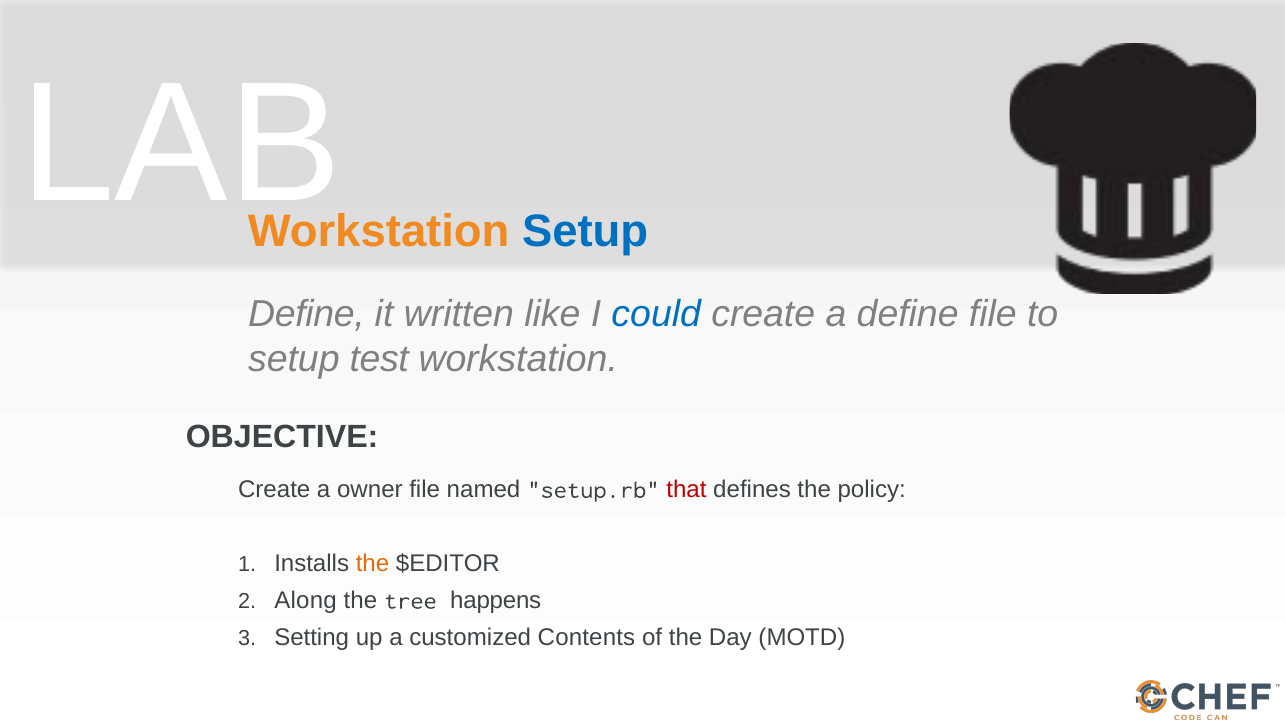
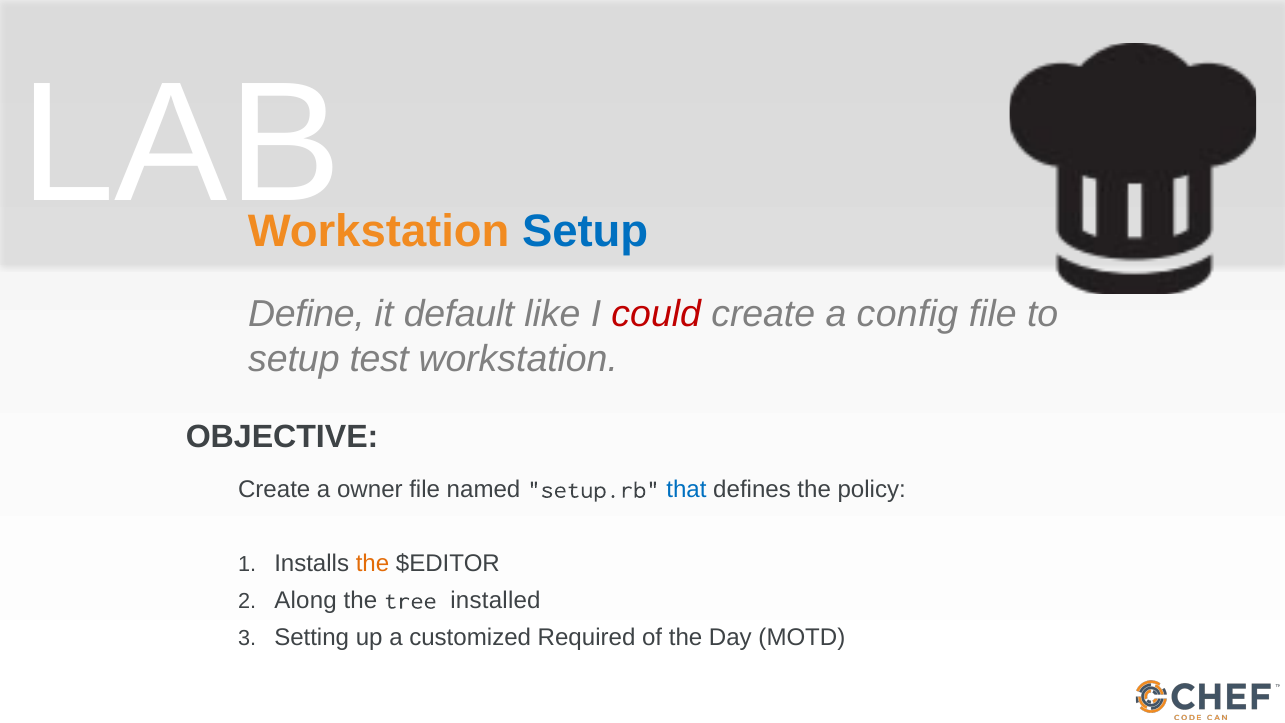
written: written -> default
could colour: blue -> red
a define: define -> config
that colour: red -> blue
happens: happens -> installed
Contents: Contents -> Required
